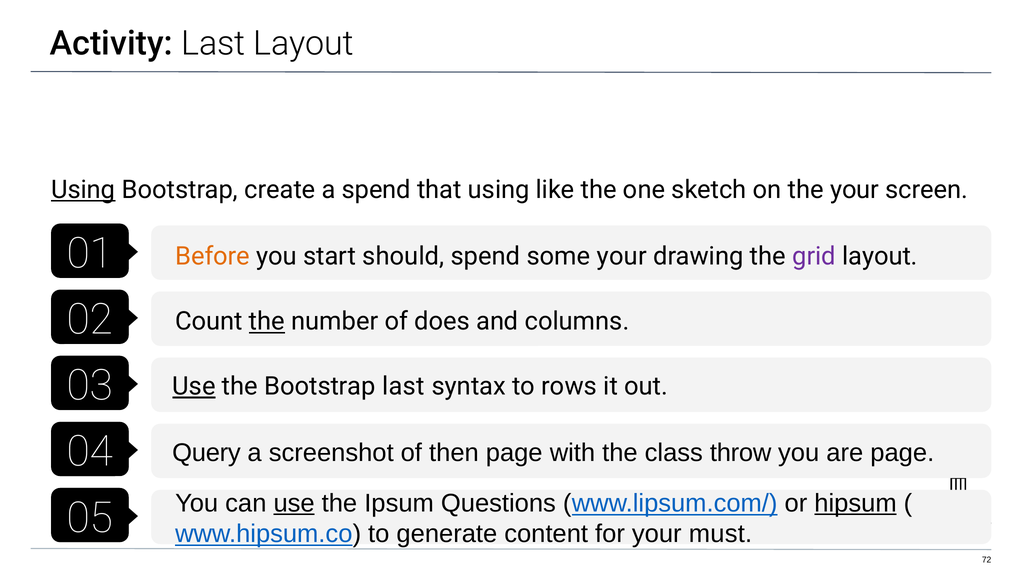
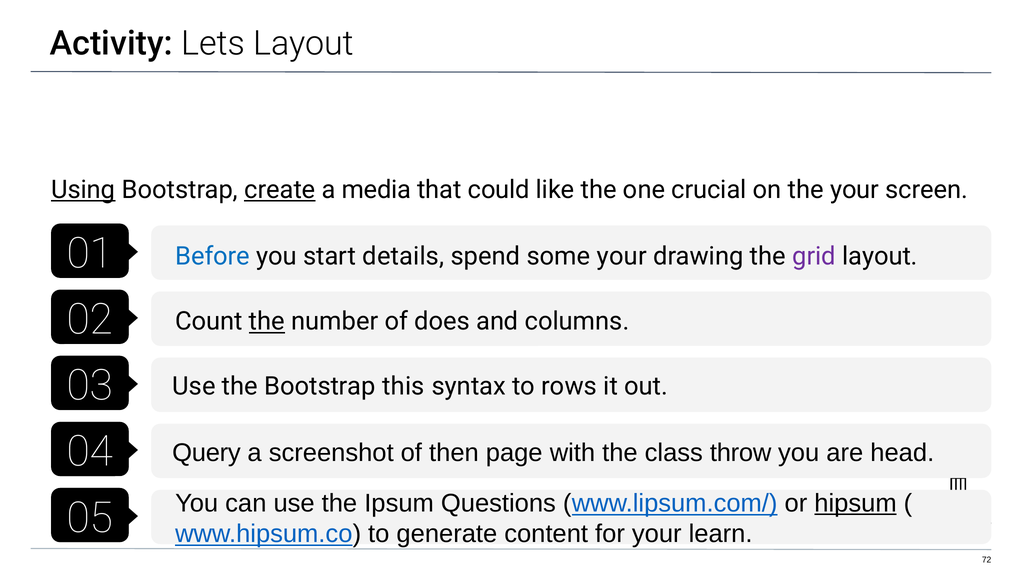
Activity Last: Last -> Lets
create underline: none -> present
a spend: spend -> media
that using: using -> could
sketch: sketch -> crucial
Before colour: orange -> blue
should: should -> details
Use at (194, 386) underline: present -> none
Bootstrap last: last -> this
are page: page -> head
use at (294, 503) underline: present -> none
must: must -> learn
